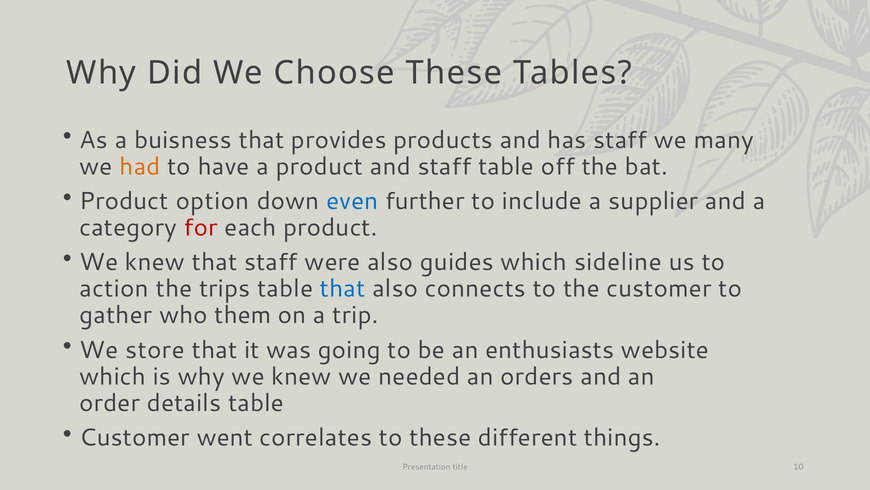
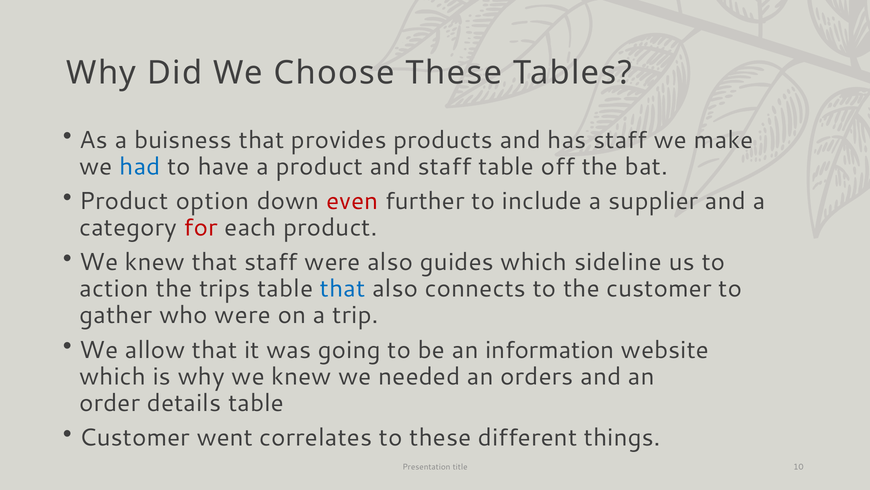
many: many -> make
had colour: orange -> blue
even colour: blue -> red
who them: them -> were
store: store -> allow
enthusiasts: enthusiasts -> information
